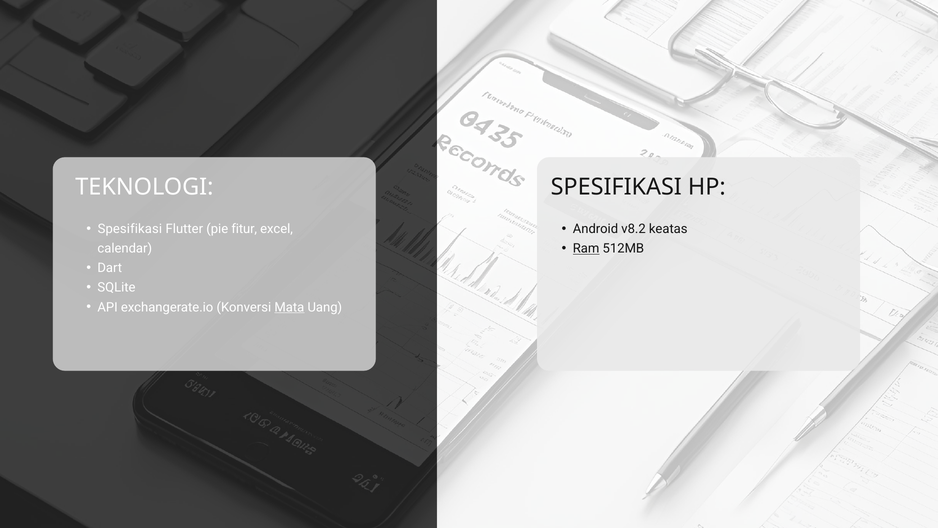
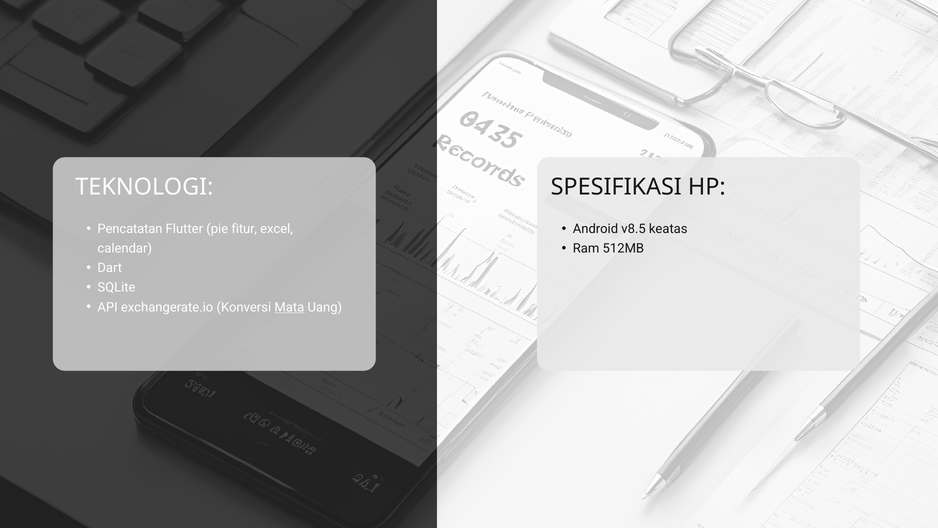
Spesifikasi at (130, 229): Spesifikasi -> Pencatatan
v8.2: v8.2 -> v8.5
Ram underline: present -> none
